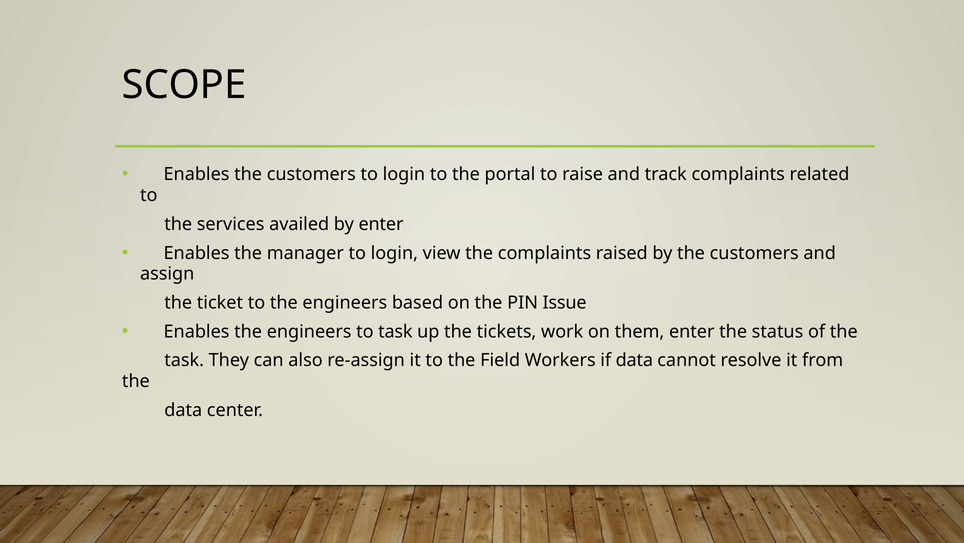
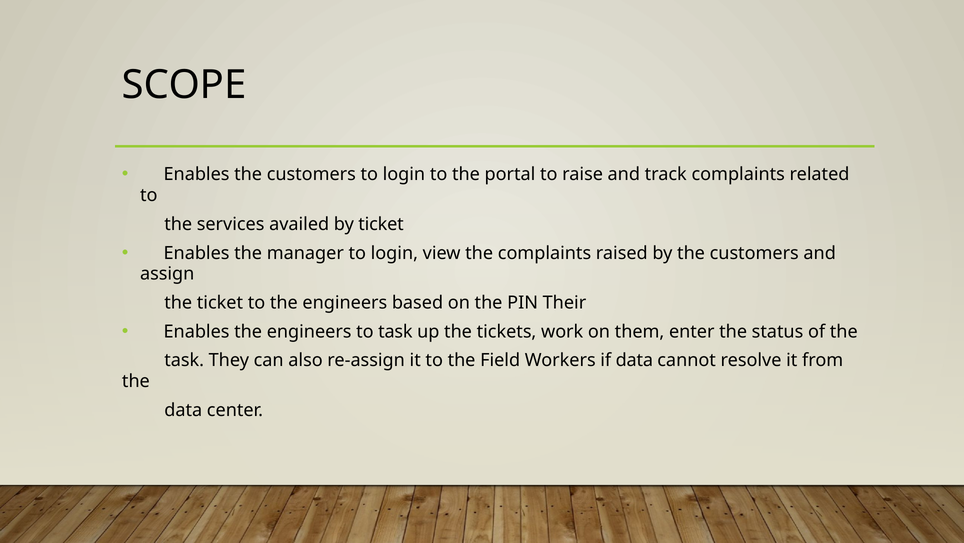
by enter: enter -> ticket
Issue: Issue -> Their
